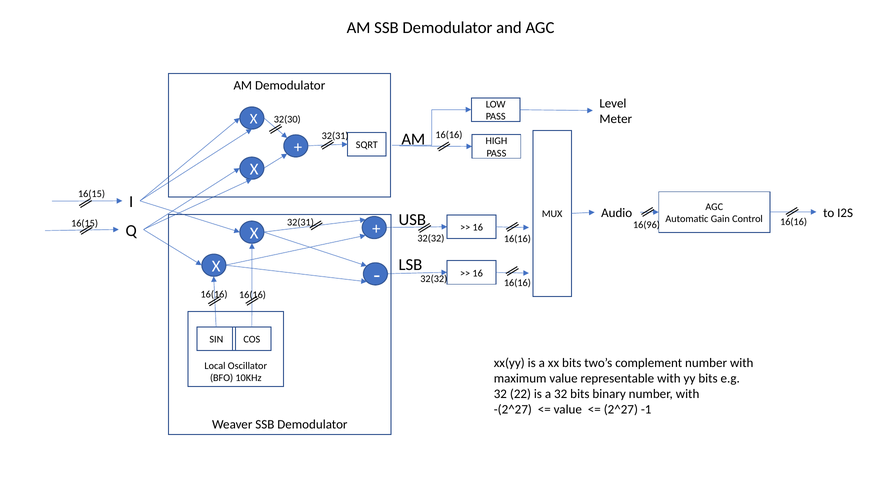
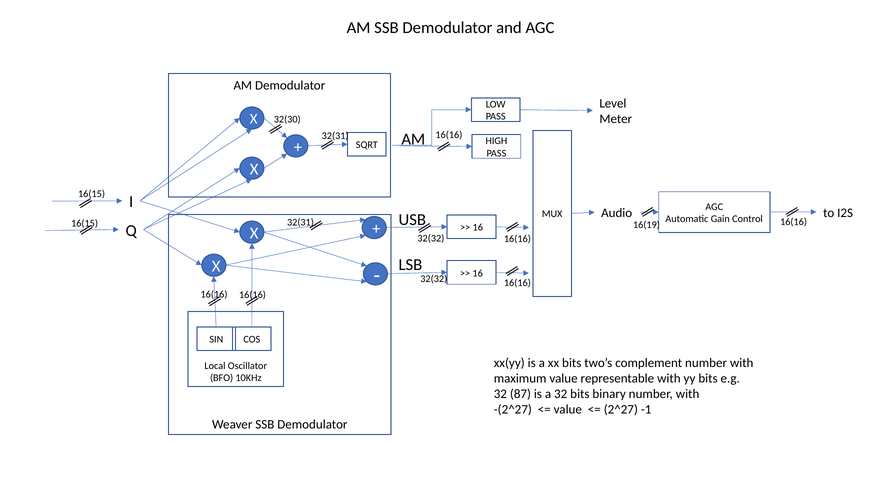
16(96: 16(96 -> 16(19
22: 22 -> 87
